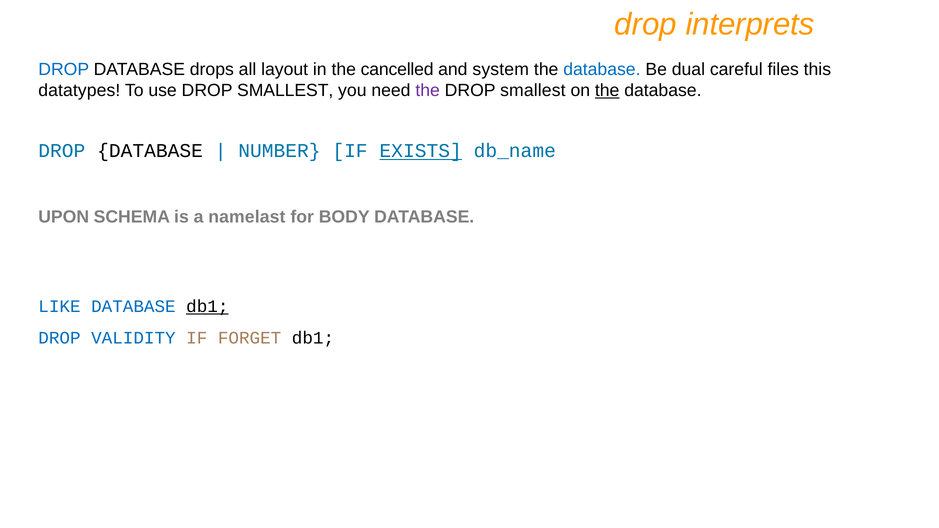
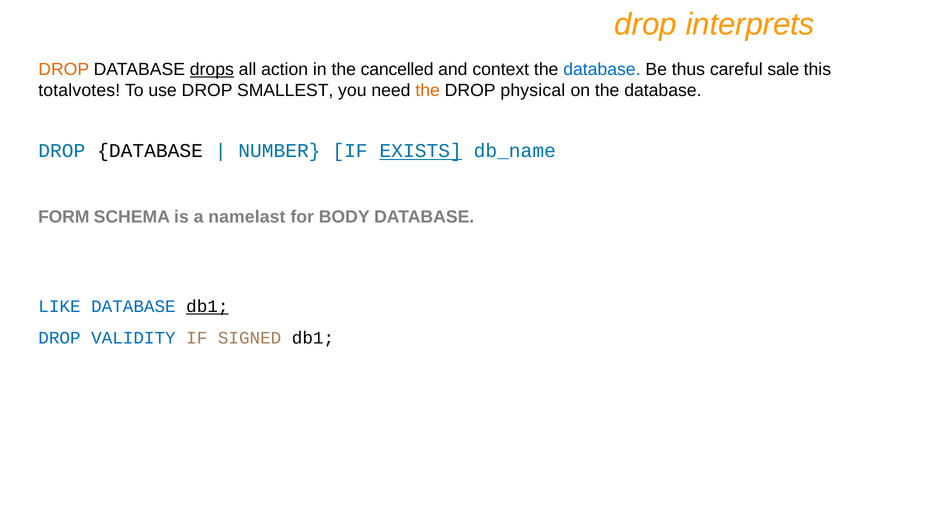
DROP at (64, 69) colour: blue -> orange
drops underline: none -> present
layout: layout -> action
system: system -> context
dual: dual -> thus
files: files -> sale
datatypes: datatypes -> totalvotes
the at (428, 91) colour: purple -> orange
smallest at (533, 91): smallest -> physical
the at (607, 91) underline: present -> none
UPON: UPON -> FORM
FORGET: FORGET -> SIGNED
